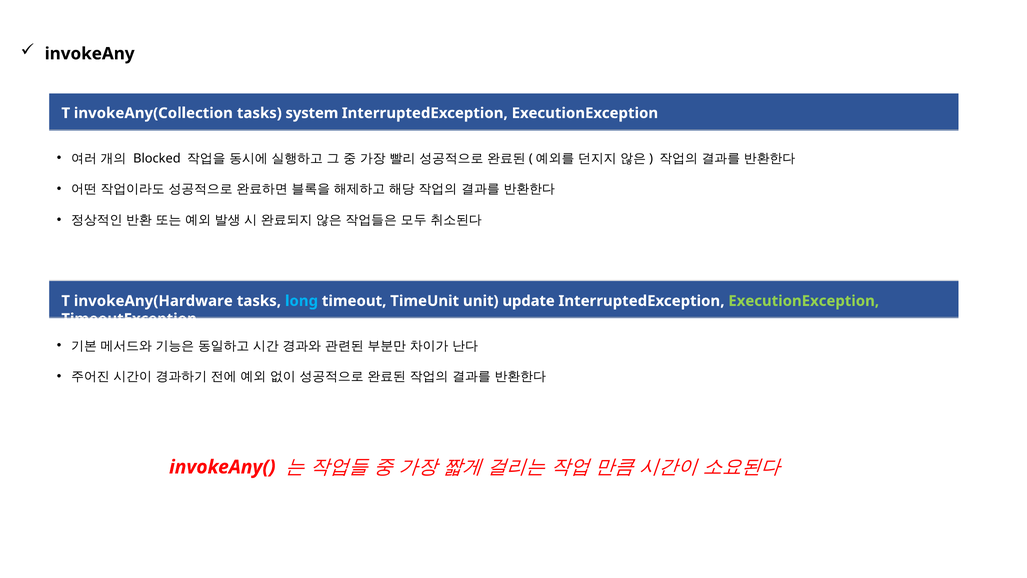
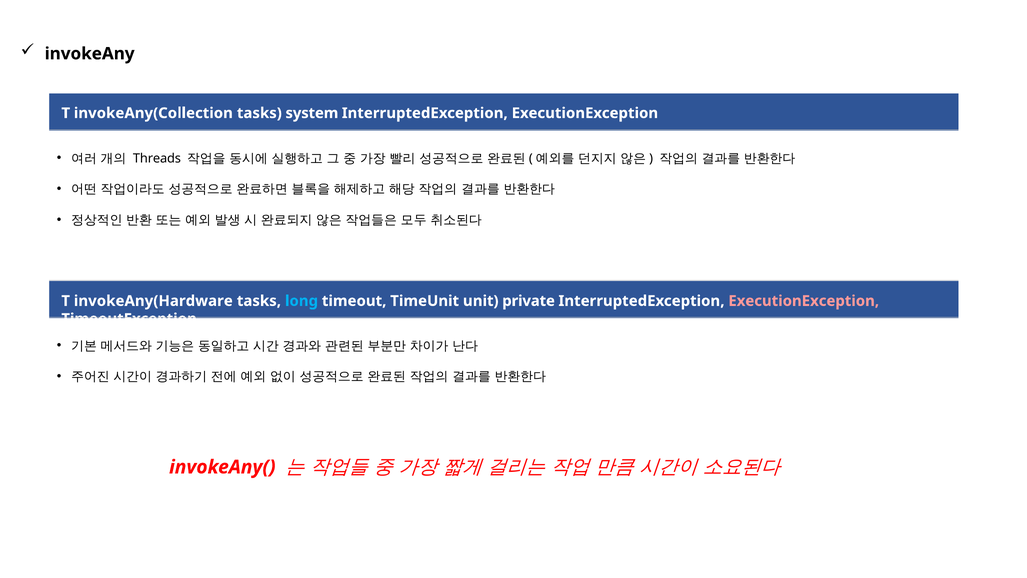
Blocked: Blocked -> Threads
update: update -> private
ExecutionException at (804, 301) colour: light green -> pink
